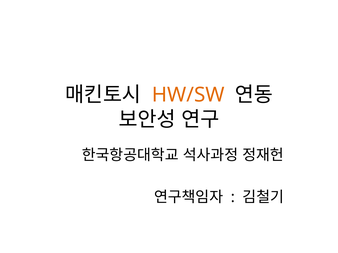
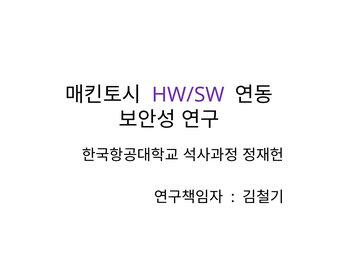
HW/SW colour: orange -> purple
